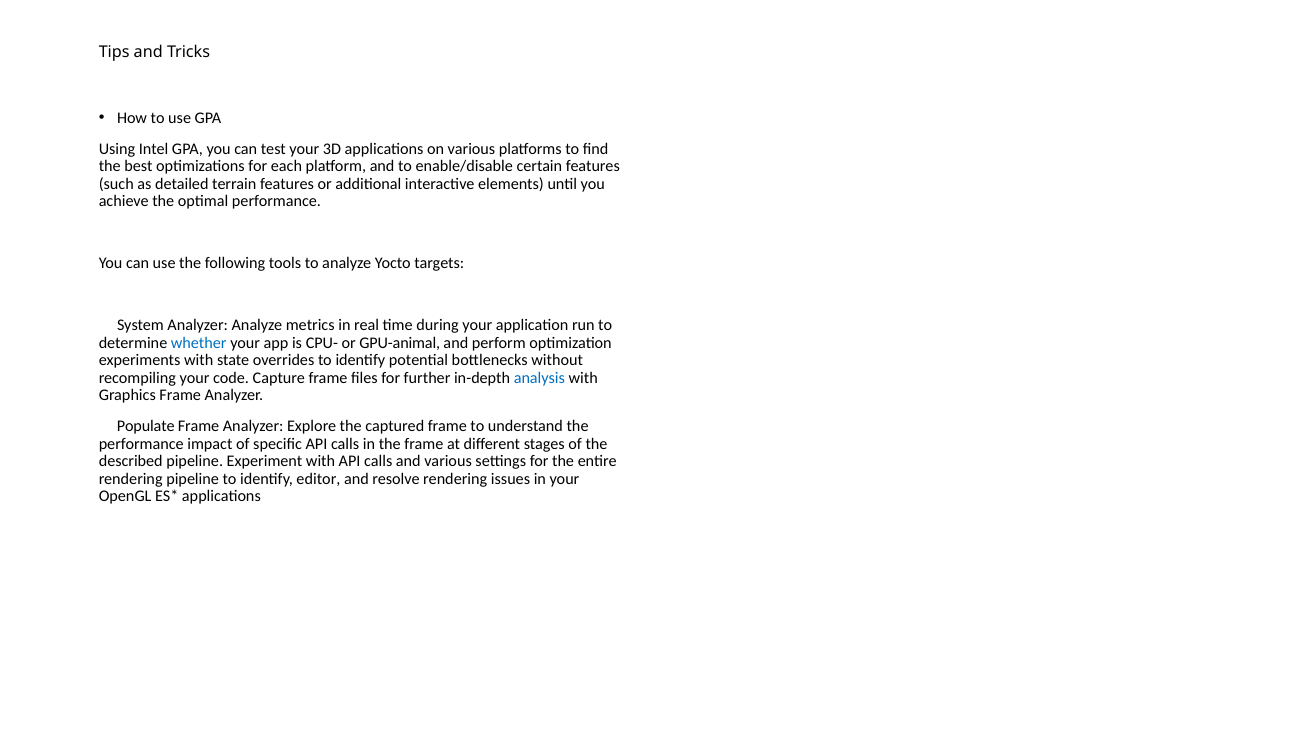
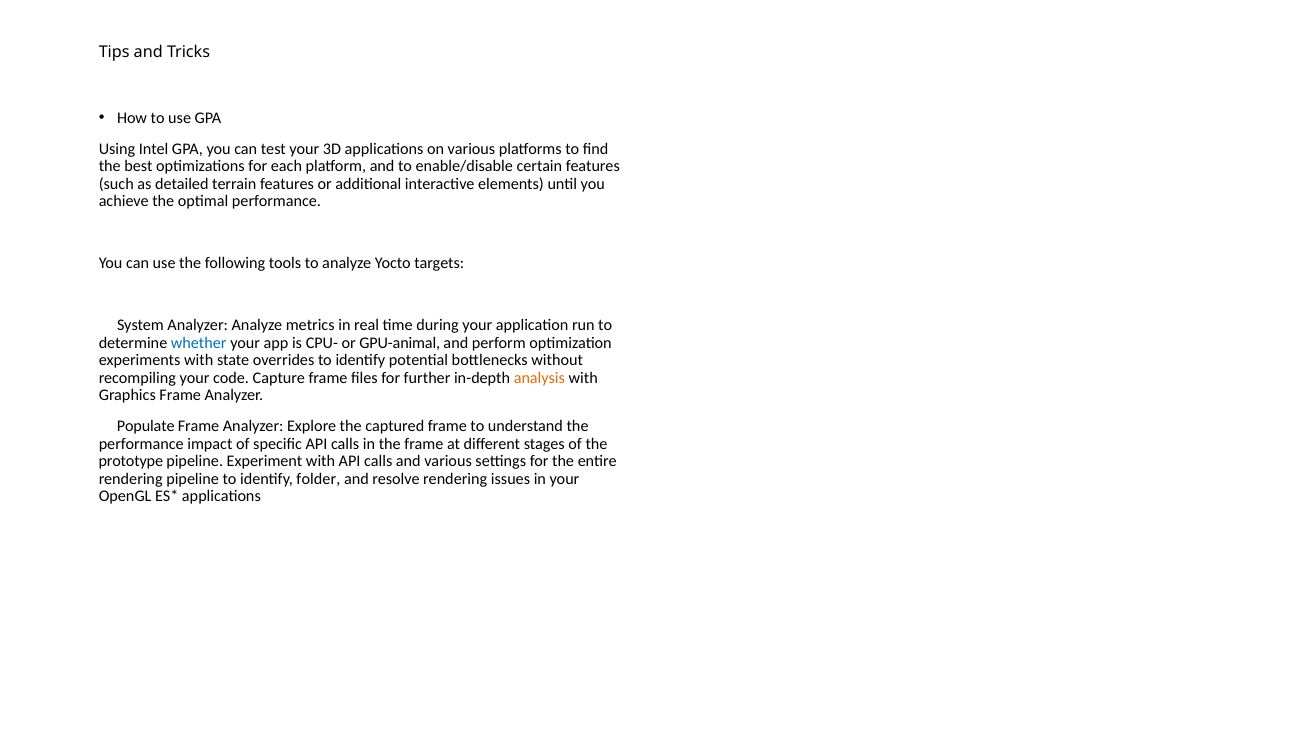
analysis colour: blue -> orange
described: described -> prototype
editor: editor -> folder
